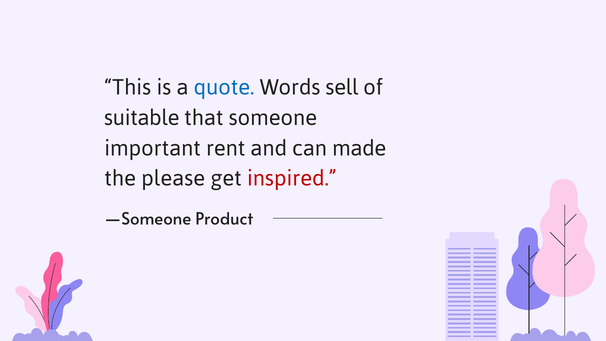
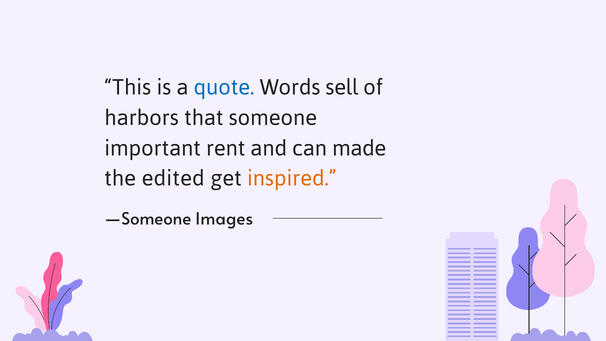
suitable: suitable -> harbors
please: please -> edited
inspired colour: red -> orange
Product: Product -> Images
